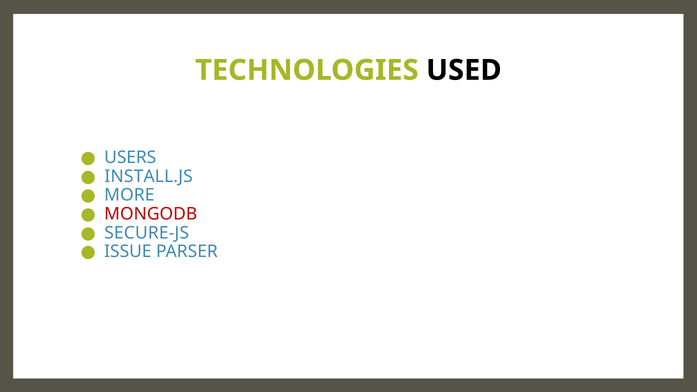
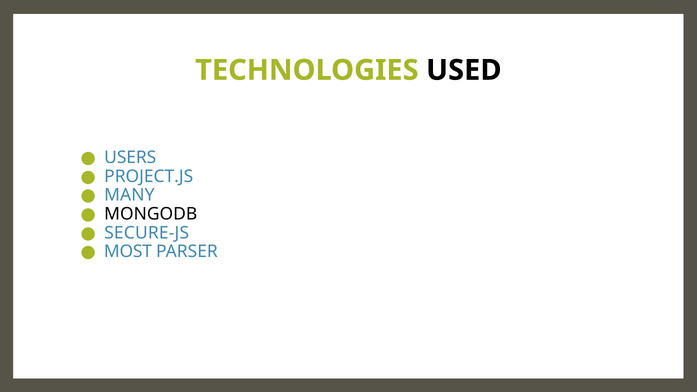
INSTALL.JS: INSTALL.JS -> PROJECT.JS
MORE: MORE -> MANY
MONGODB colour: red -> black
ISSUE: ISSUE -> MOST
